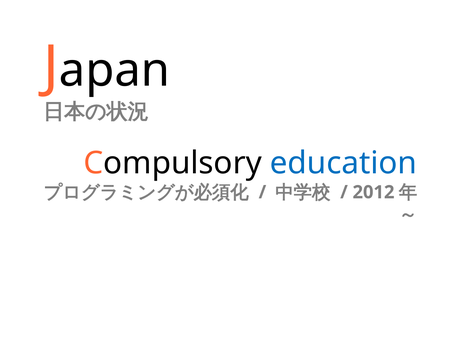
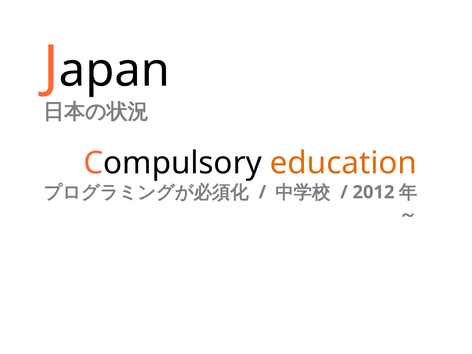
education colour: blue -> orange
